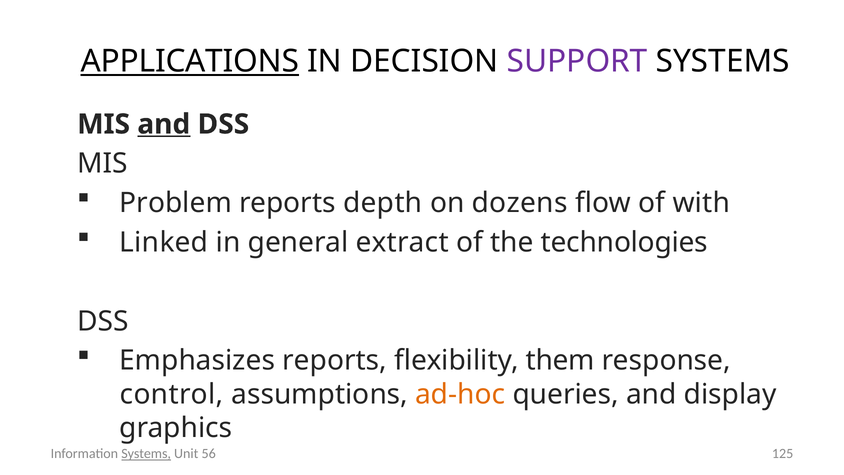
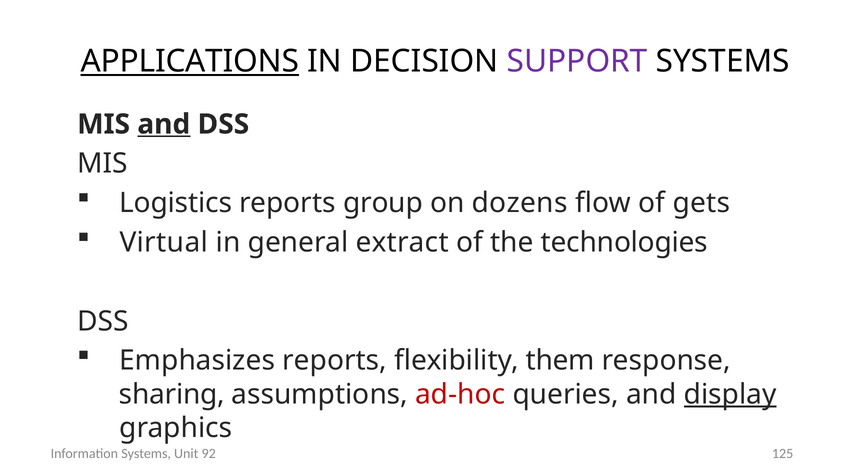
Problem: Problem -> Logistics
depth: depth -> group
with: with -> gets
Linked: Linked -> Virtual
control: control -> sharing
ad-hoc colour: orange -> red
display underline: none -> present
Systems at (146, 454) underline: present -> none
56: 56 -> 92
